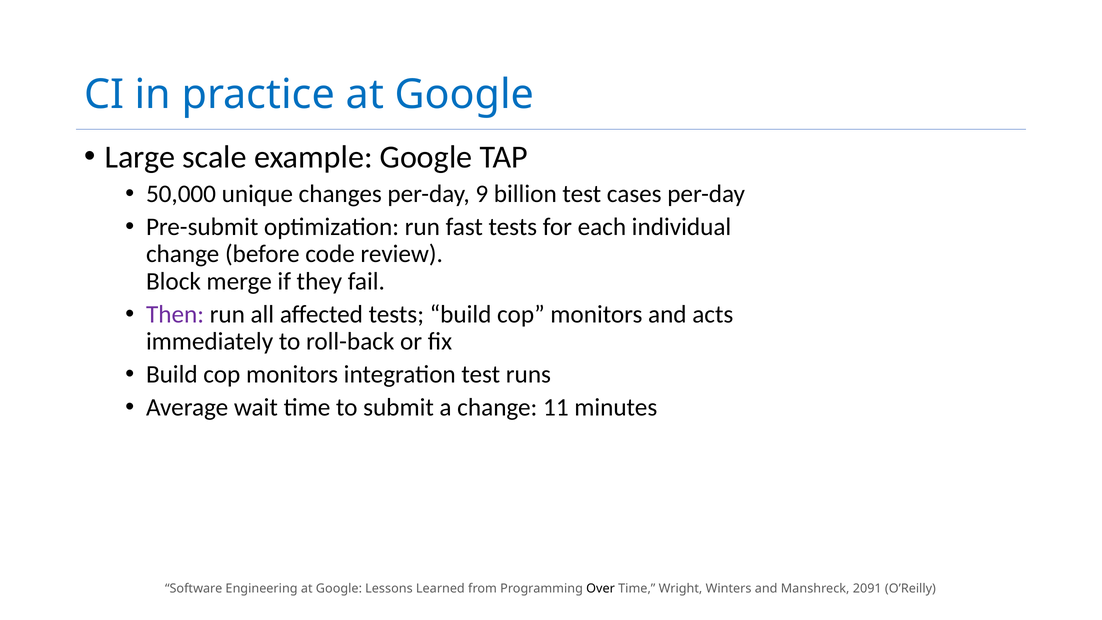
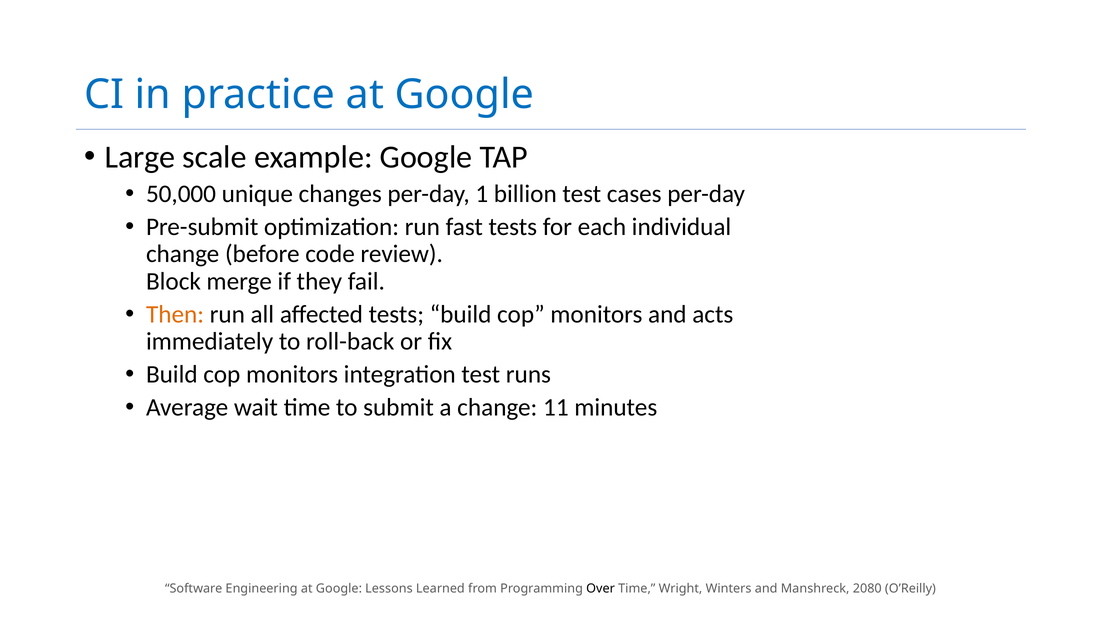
9: 9 -> 1
Then colour: purple -> orange
2091: 2091 -> 2080
